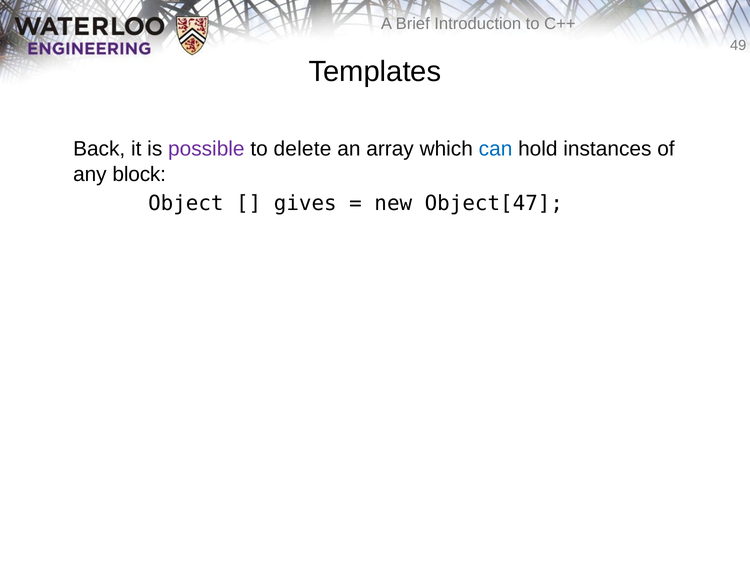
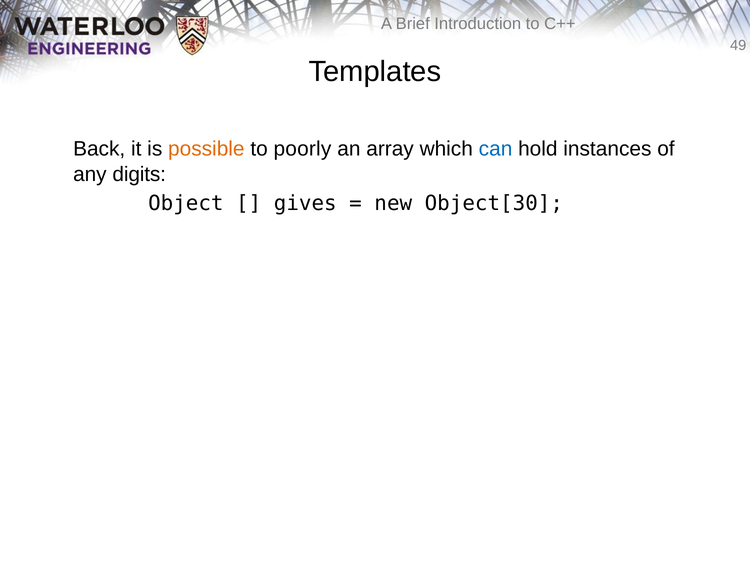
possible colour: purple -> orange
delete: delete -> poorly
block: block -> digits
Object[47: Object[47 -> Object[30
